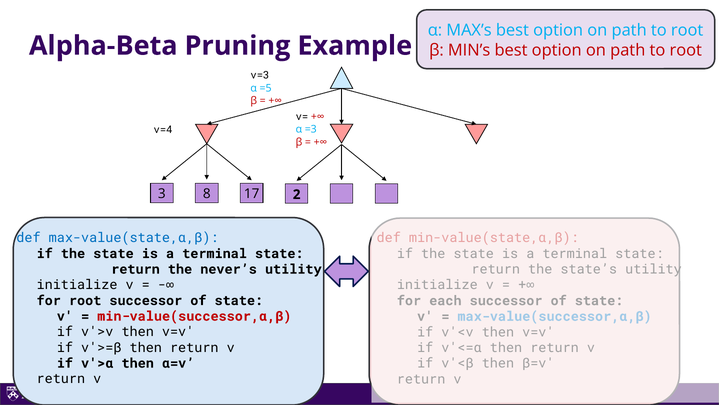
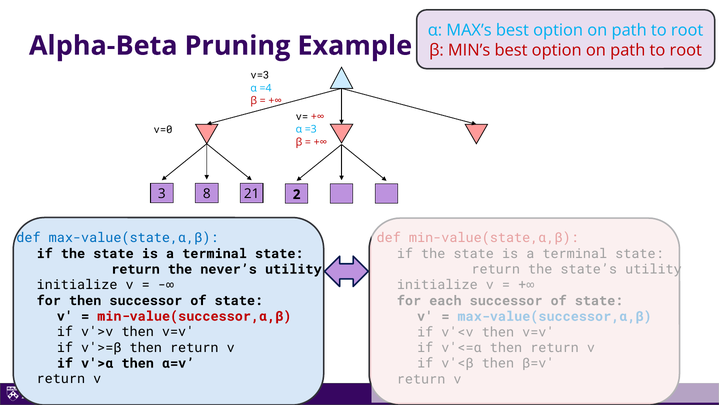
=5: =5 -> =4
v=4: v=4 -> v=0
17: 17 -> 21
for root: root -> then
